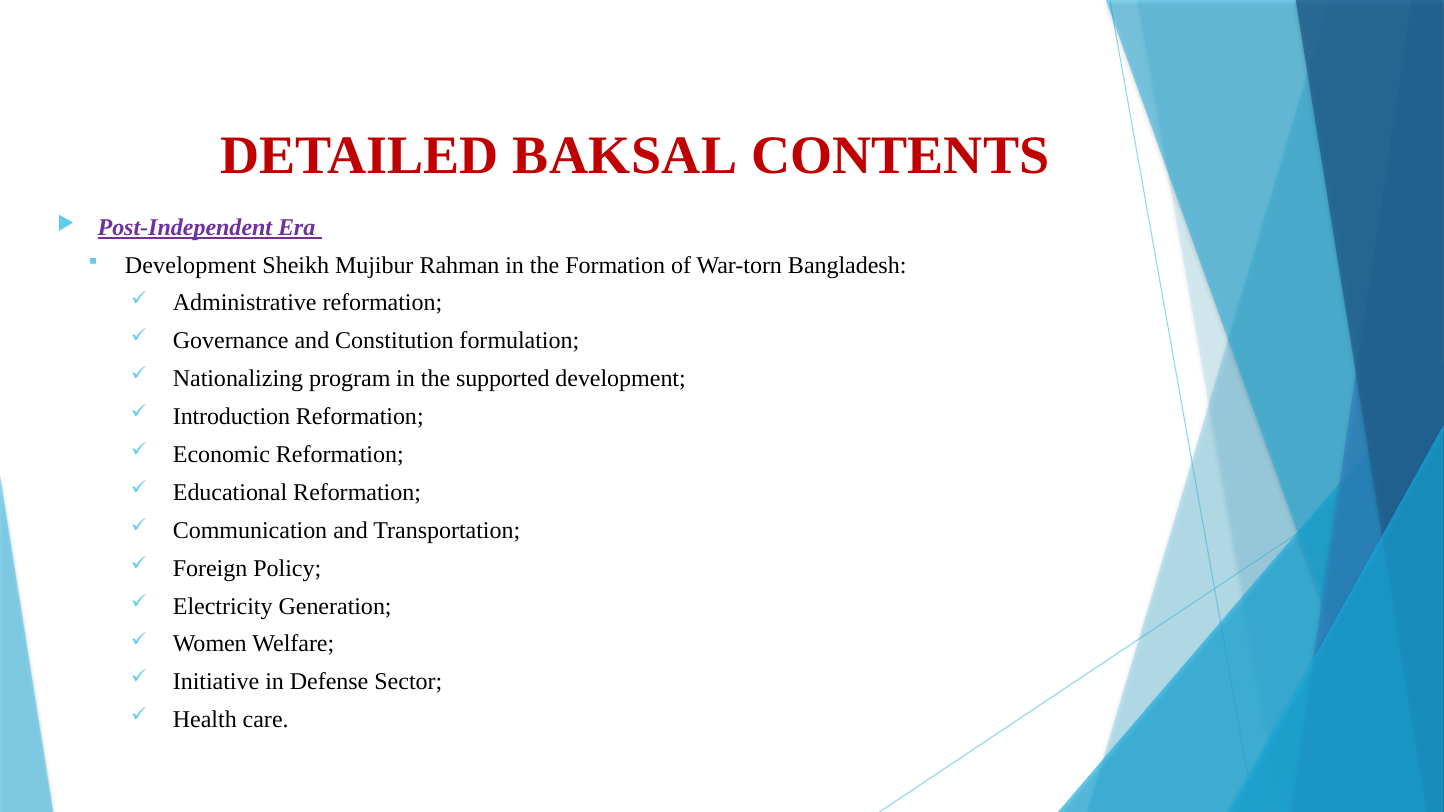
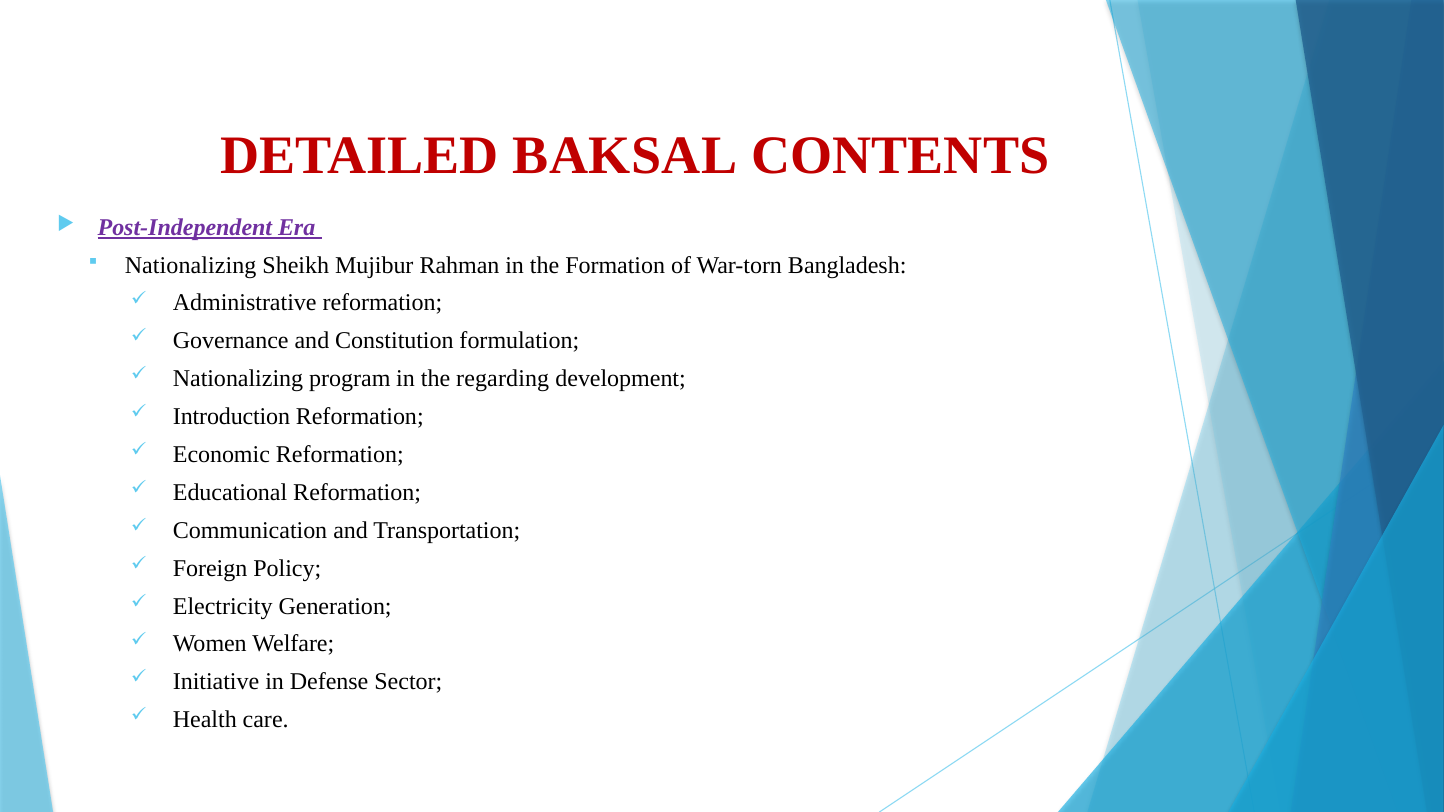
Development at (191, 265): Development -> Nationalizing
supported: supported -> regarding
